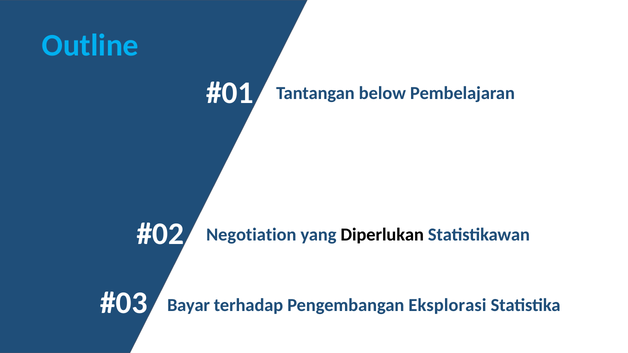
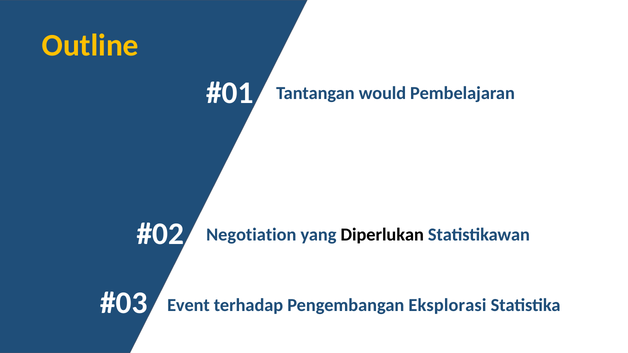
Outline colour: light blue -> yellow
below: below -> would
Bayar: Bayar -> Event
